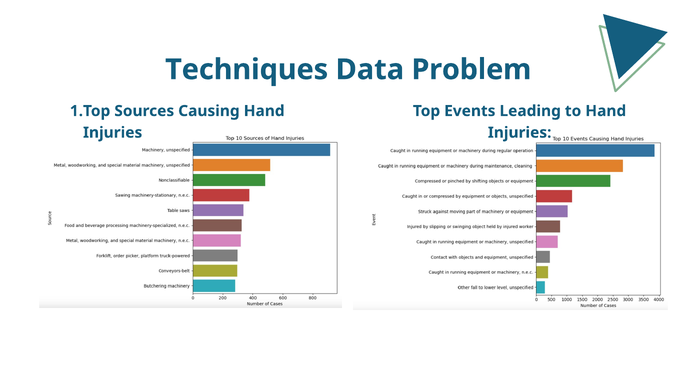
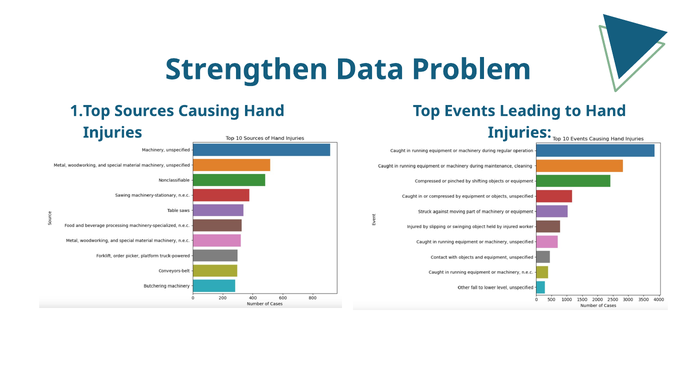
Techniques: Techniques -> Strengthen
